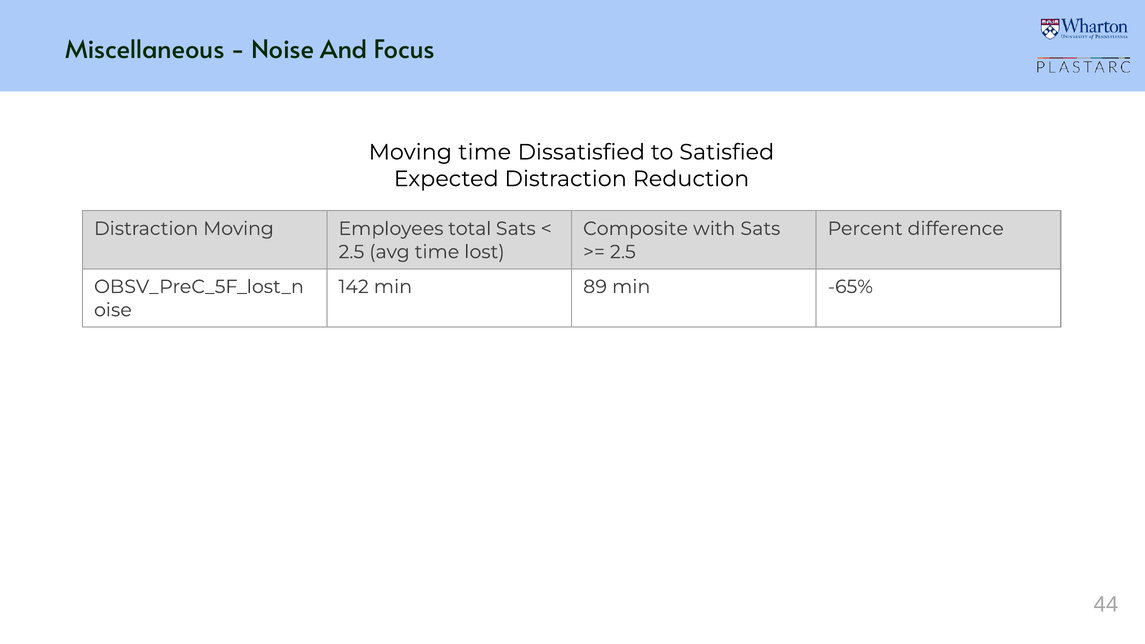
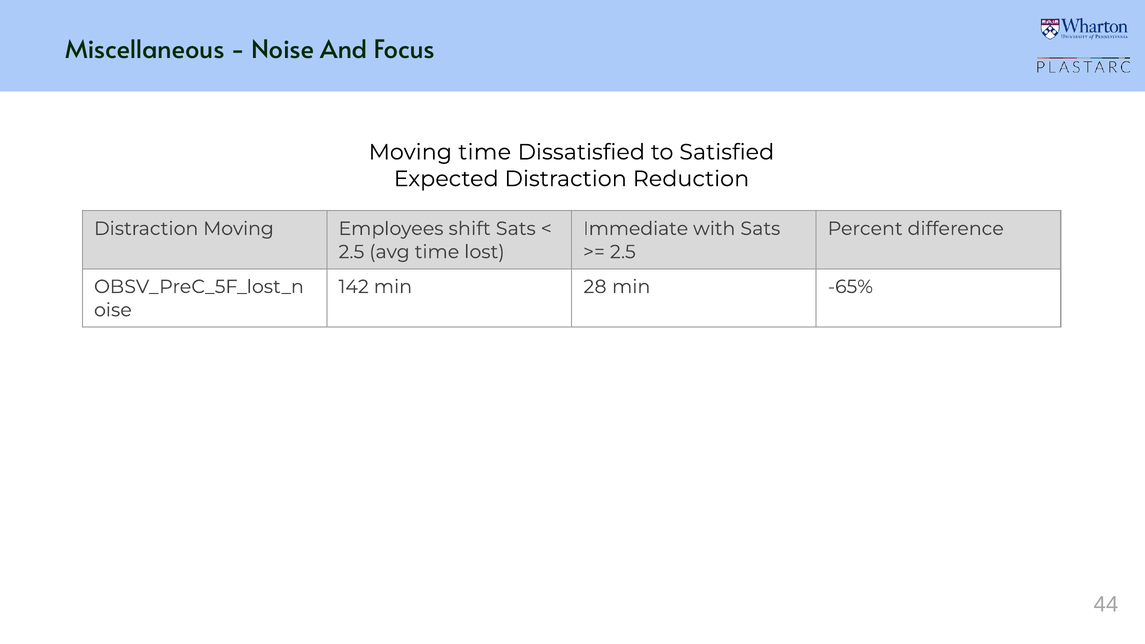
total: total -> shift
Composite: Composite -> Immediate
89: 89 -> 28
